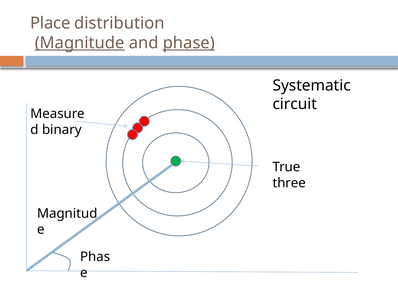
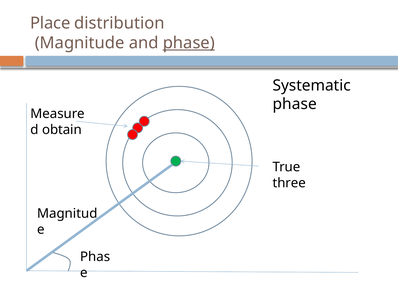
Magnitude underline: present -> none
circuit at (295, 104): circuit -> phase
binary: binary -> obtain
